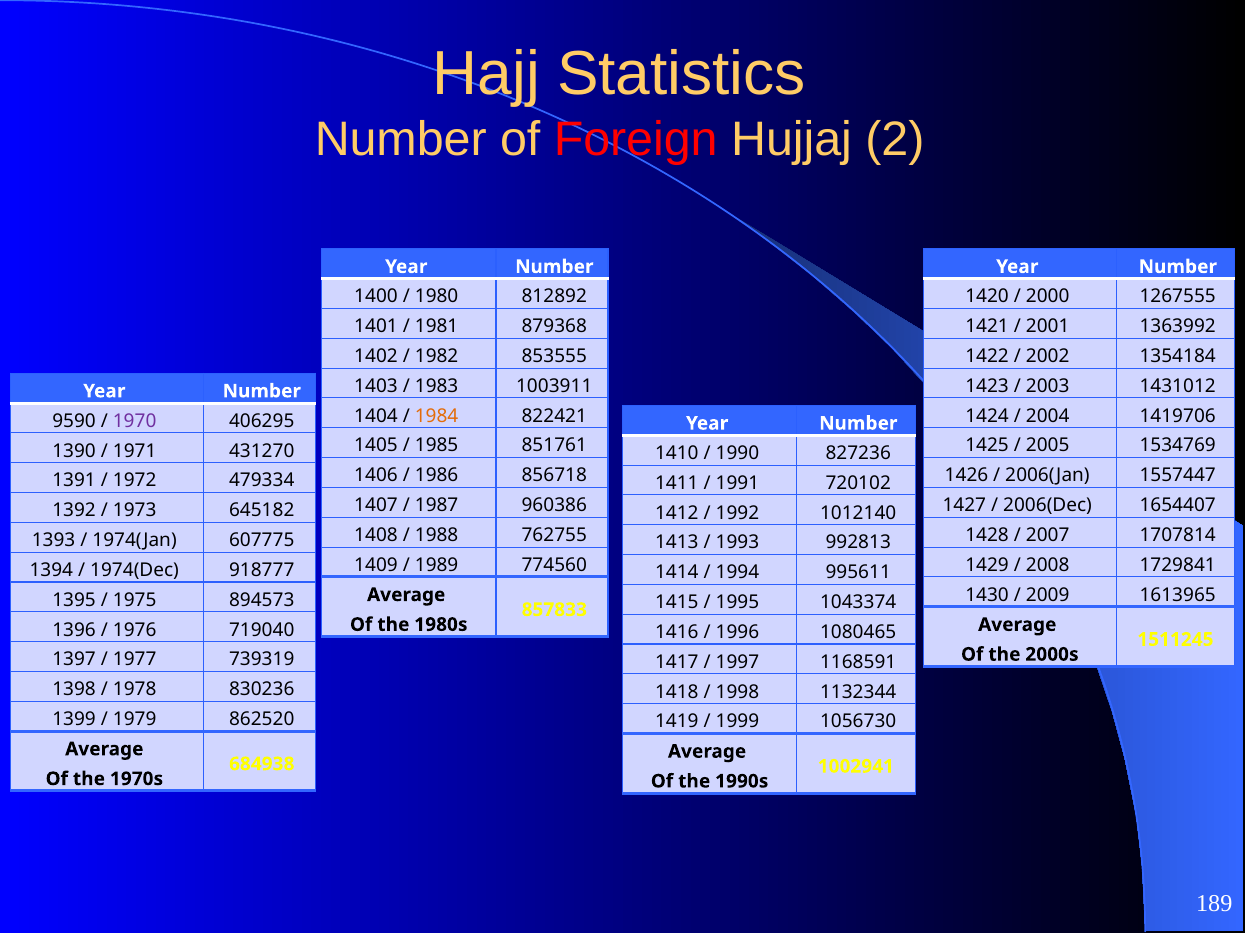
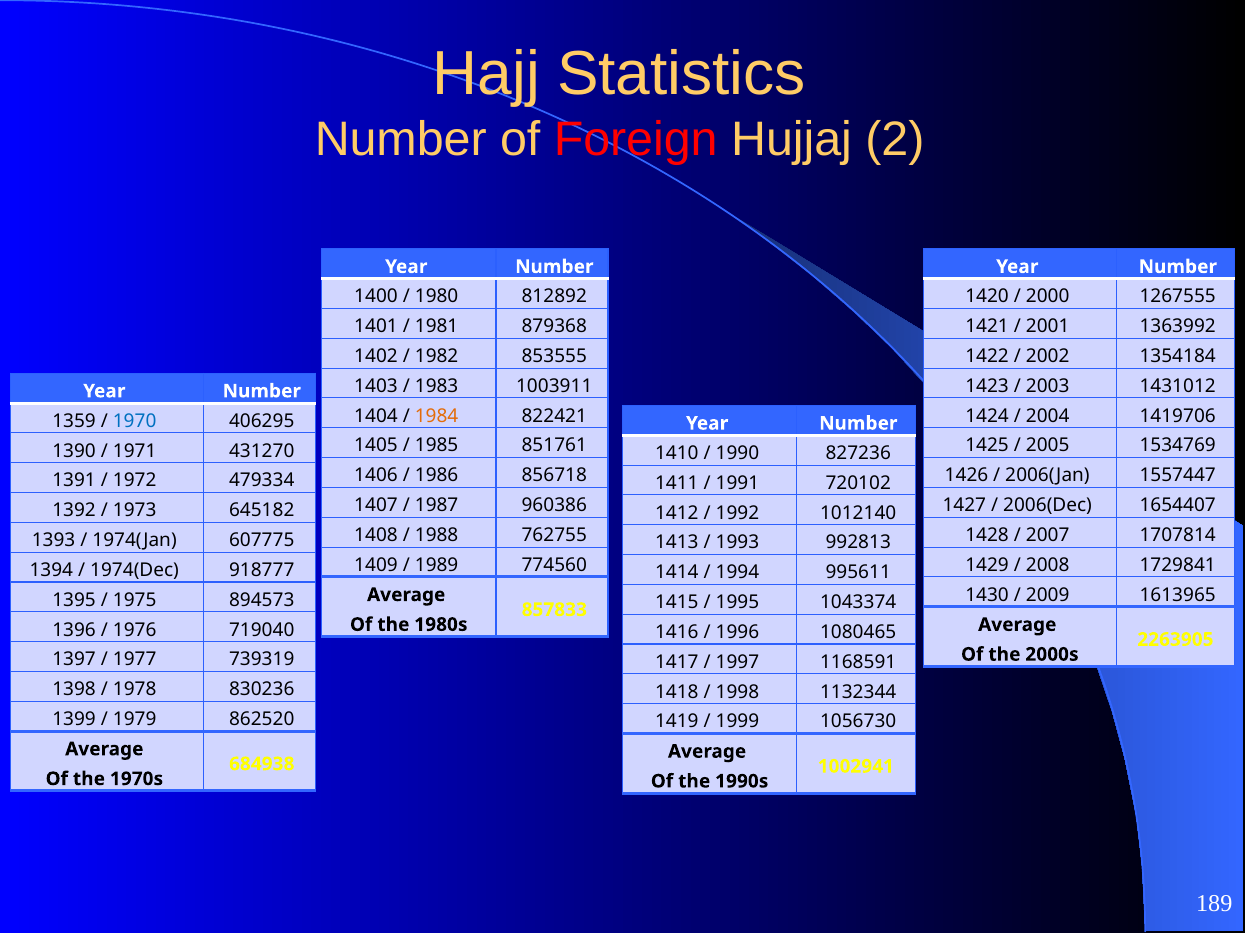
9590: 9590 -> 1359
1970 colour: purple -> blue
1511245: 1511245 -> 2263905
